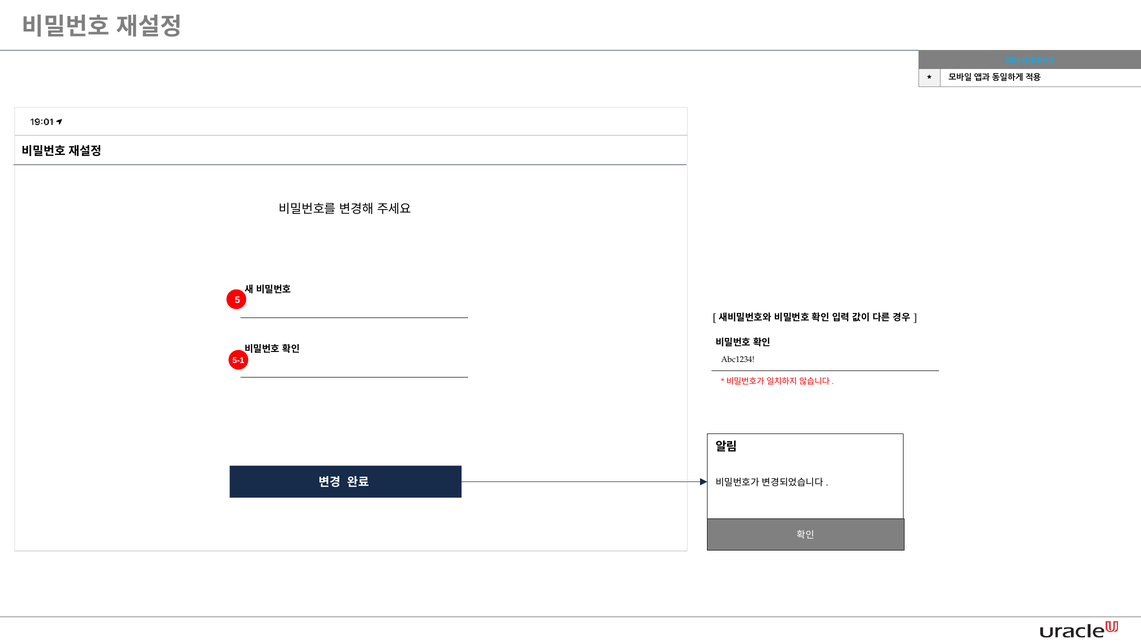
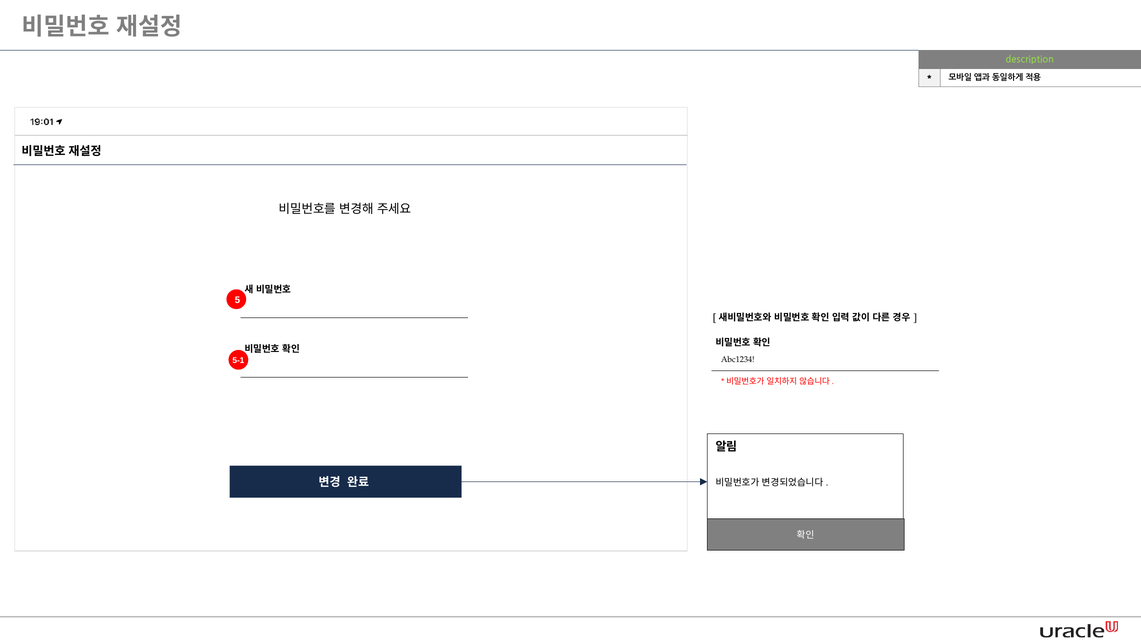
description colour: light blue -> light green
